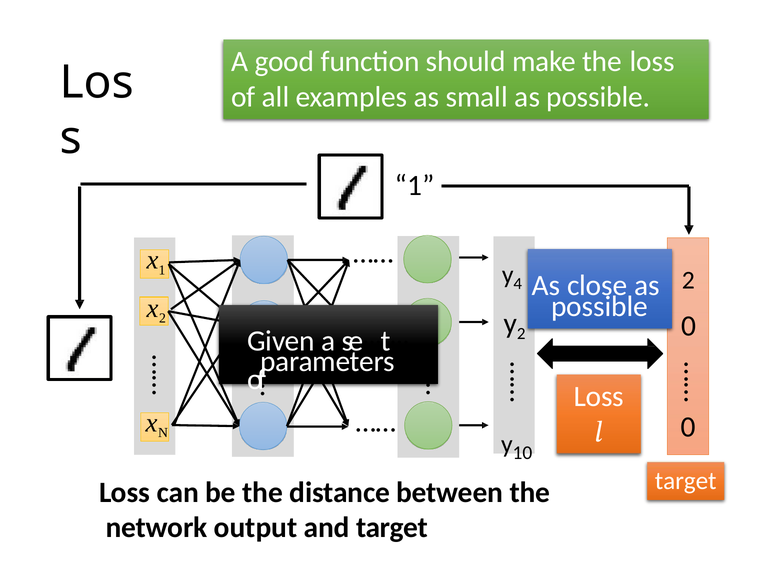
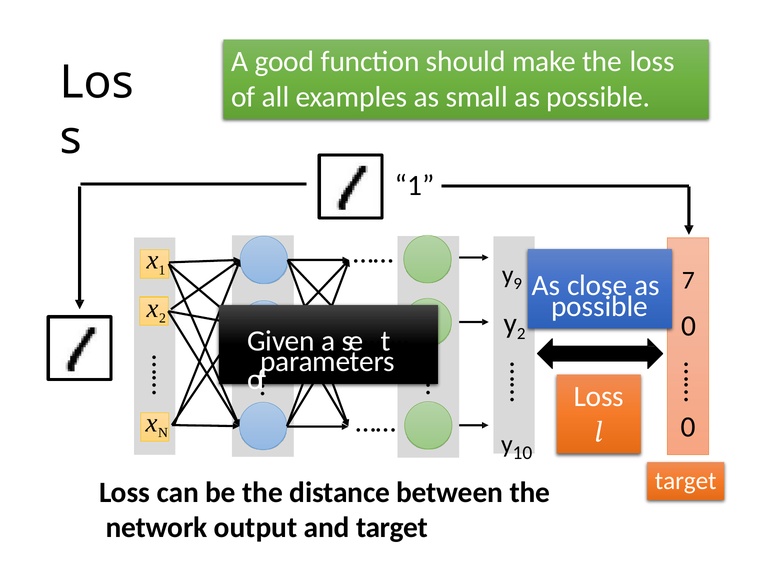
4: 4 -> 9
as 2: 2 -> 7
